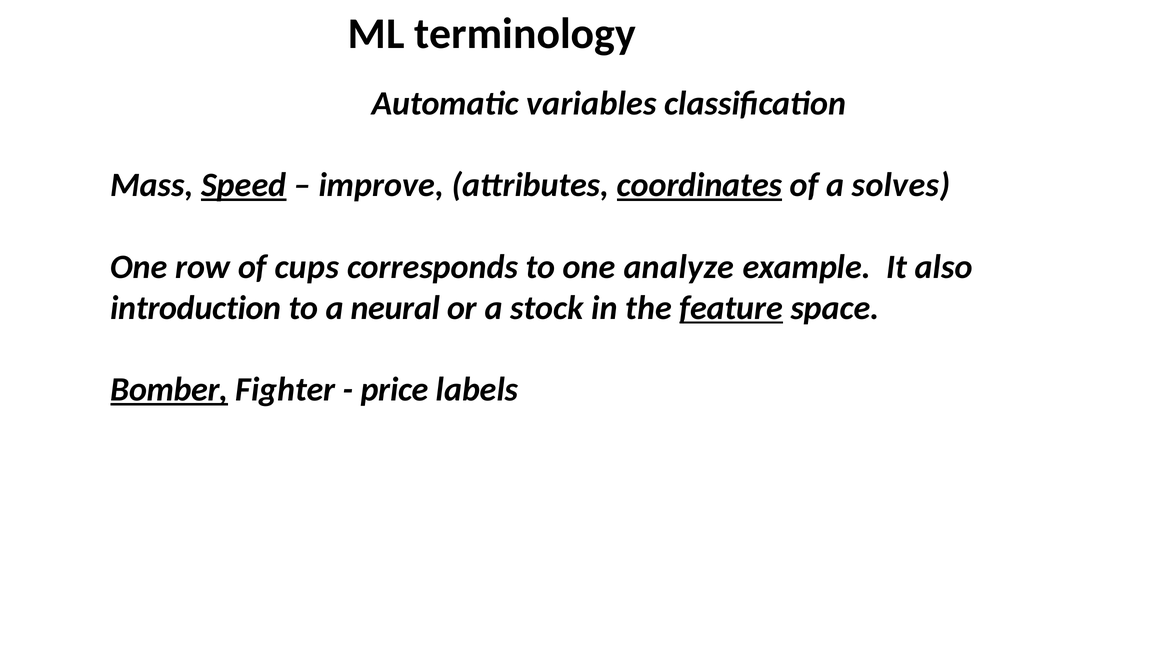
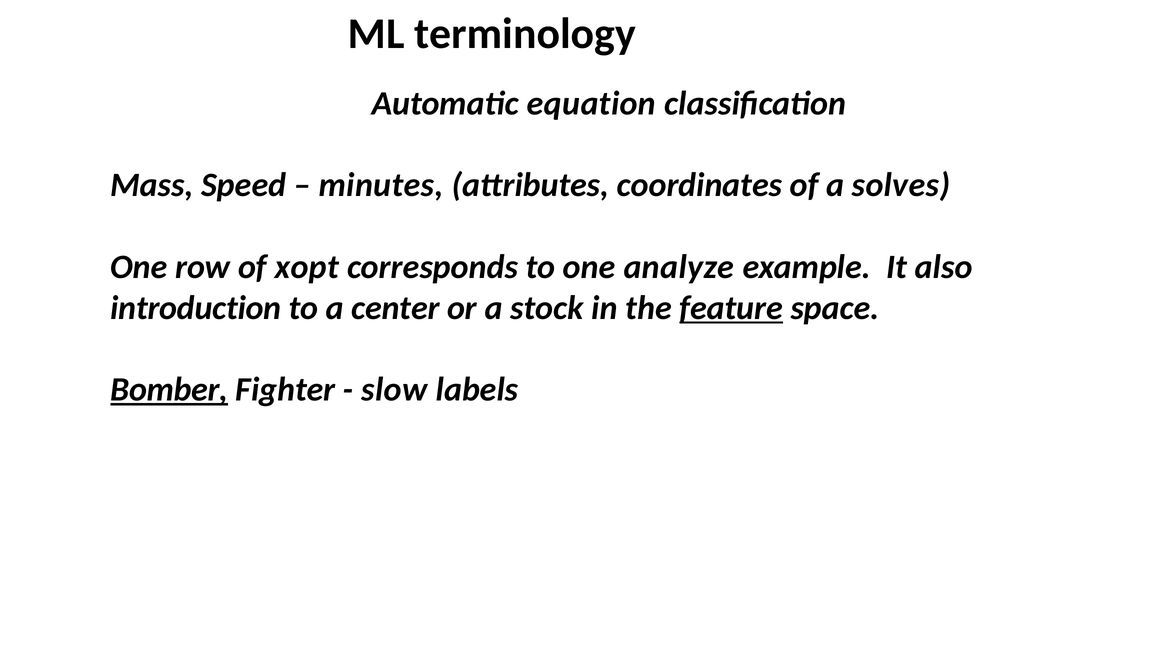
variables: variables -> equation
Speed underline: present -> none
improve: improve -> minutes
coordinates underline: present -> none
cups: cups -> xopt
neural: neural -> center
price: price -> slow
